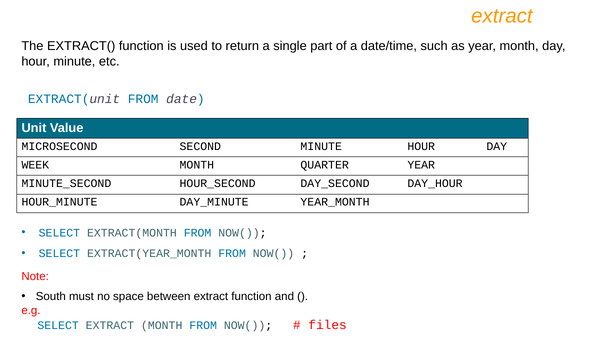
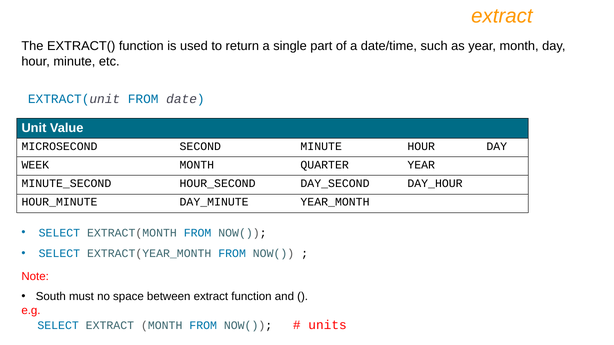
files: files -> units
